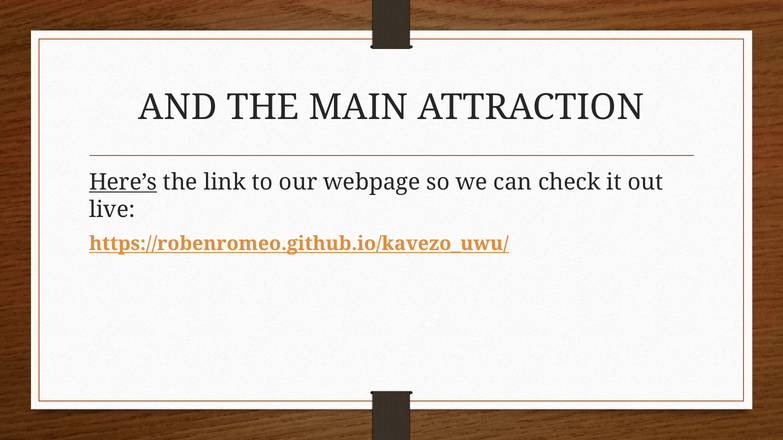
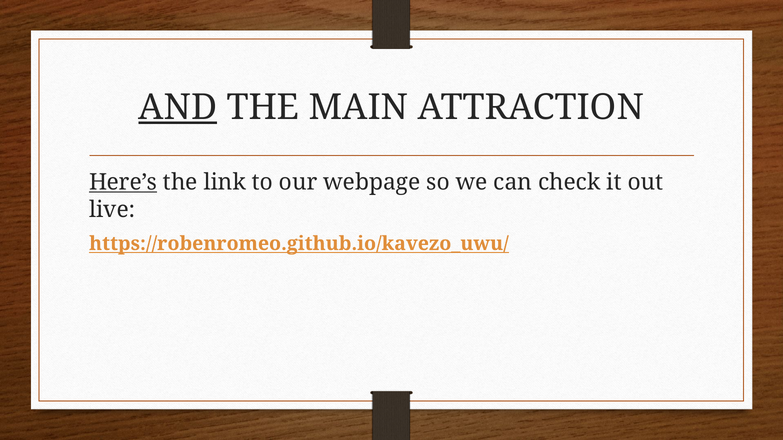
AND underline: none -> present
